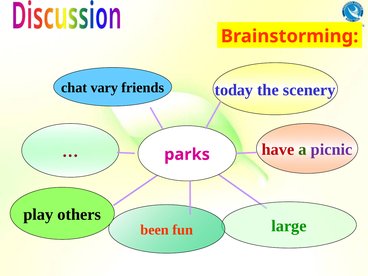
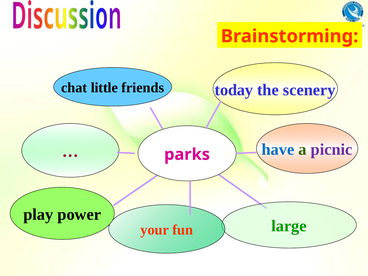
vary: vary -> little
have colour: red -> blue
others: others -> power
been: been -> your
